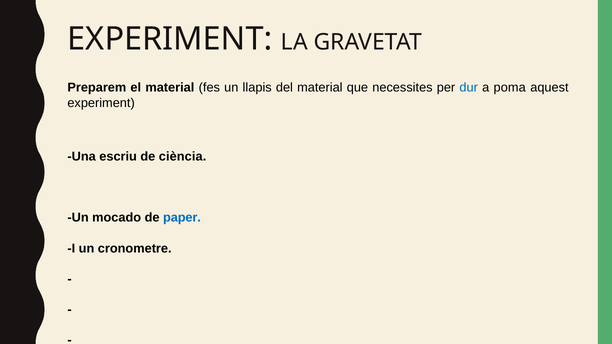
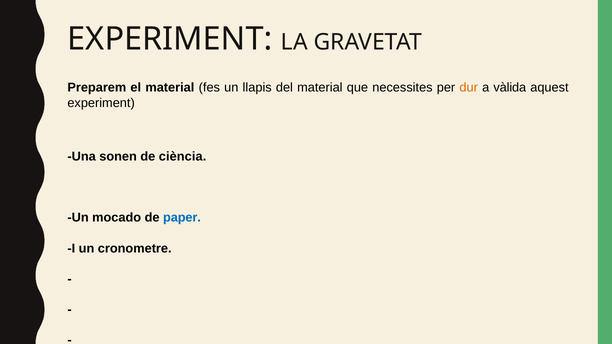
dur colour: blue -> orange
poma: poma -> vàlida
escriu: escriu -> sonen
